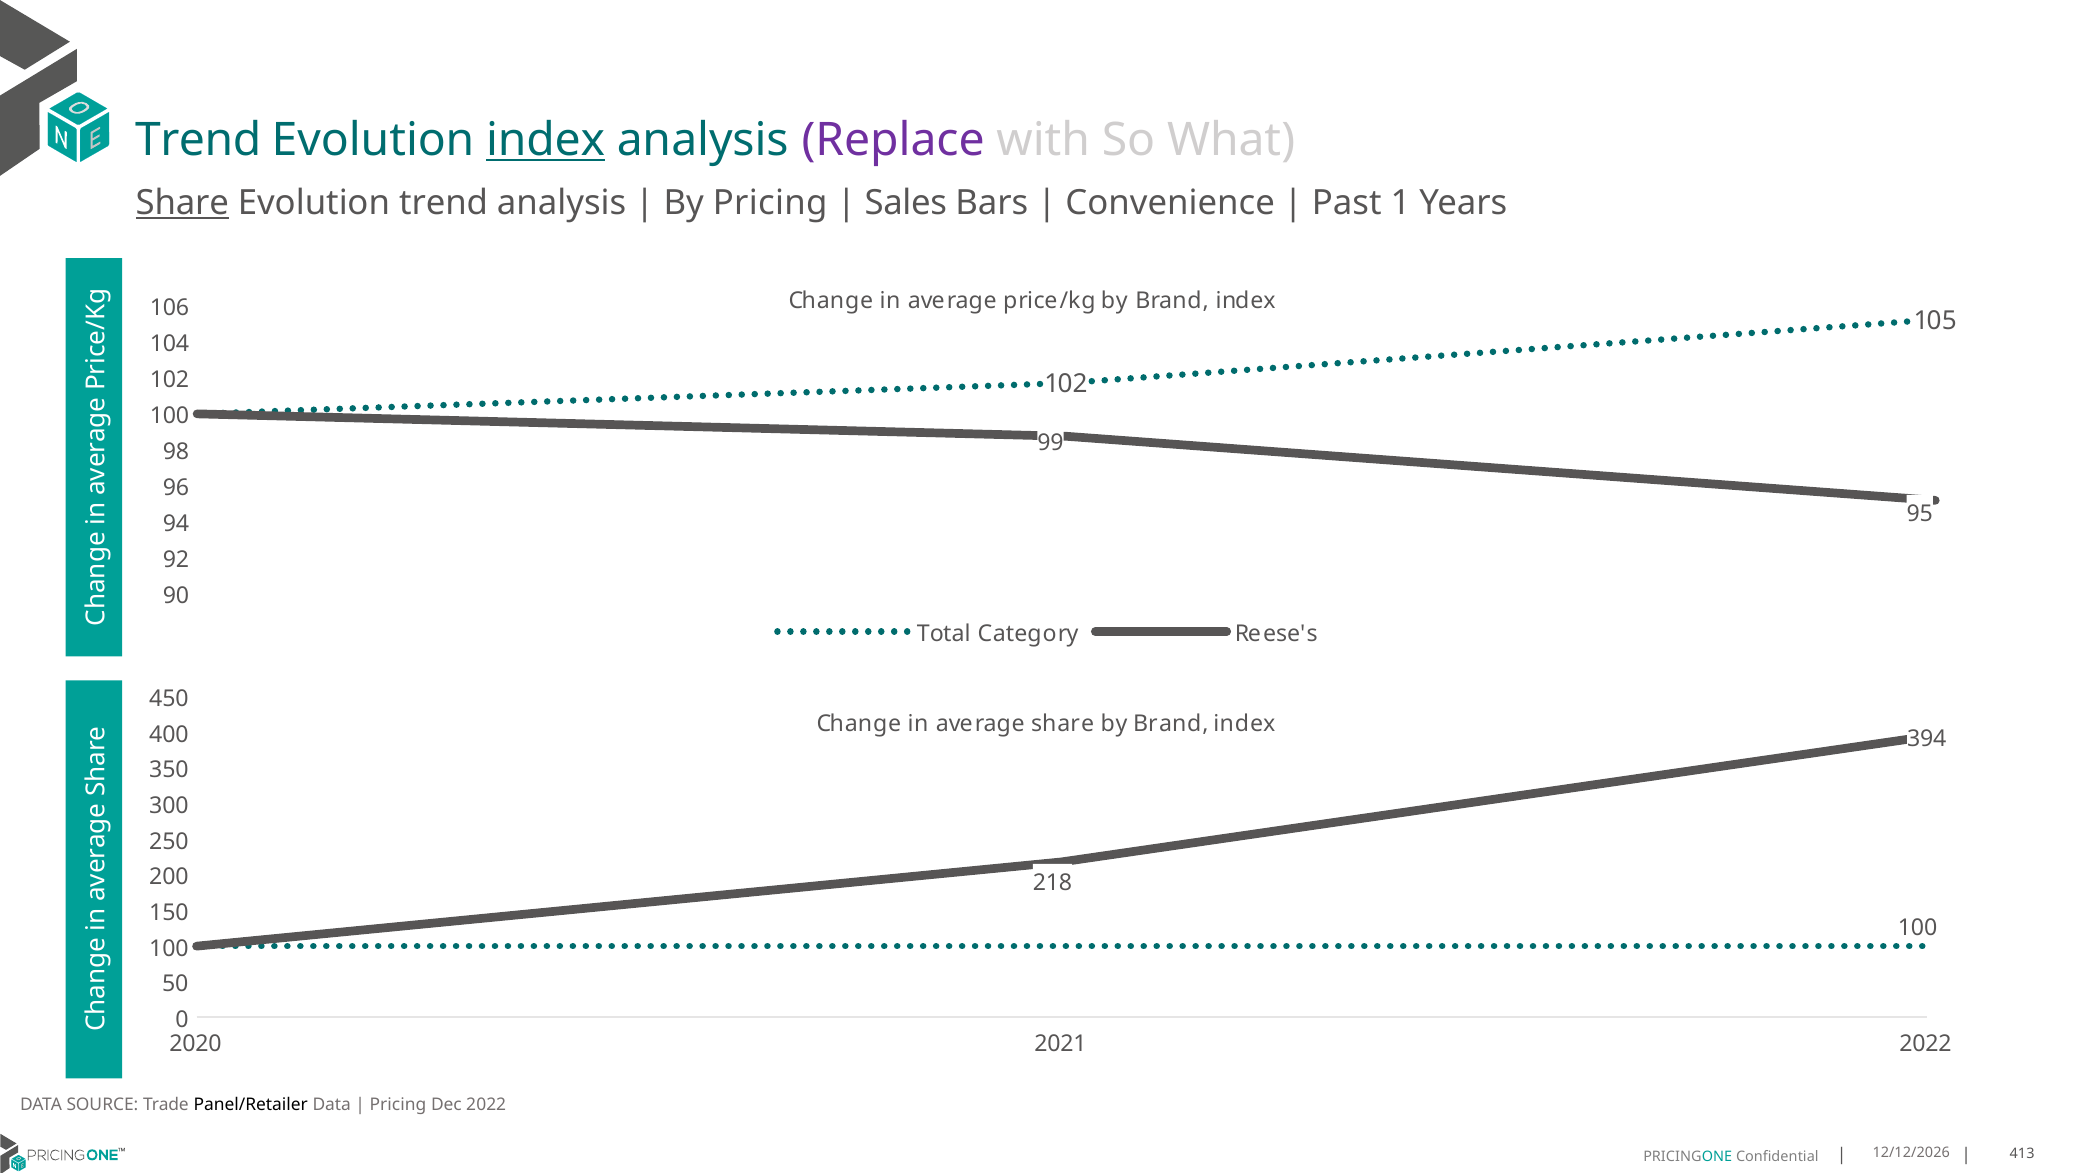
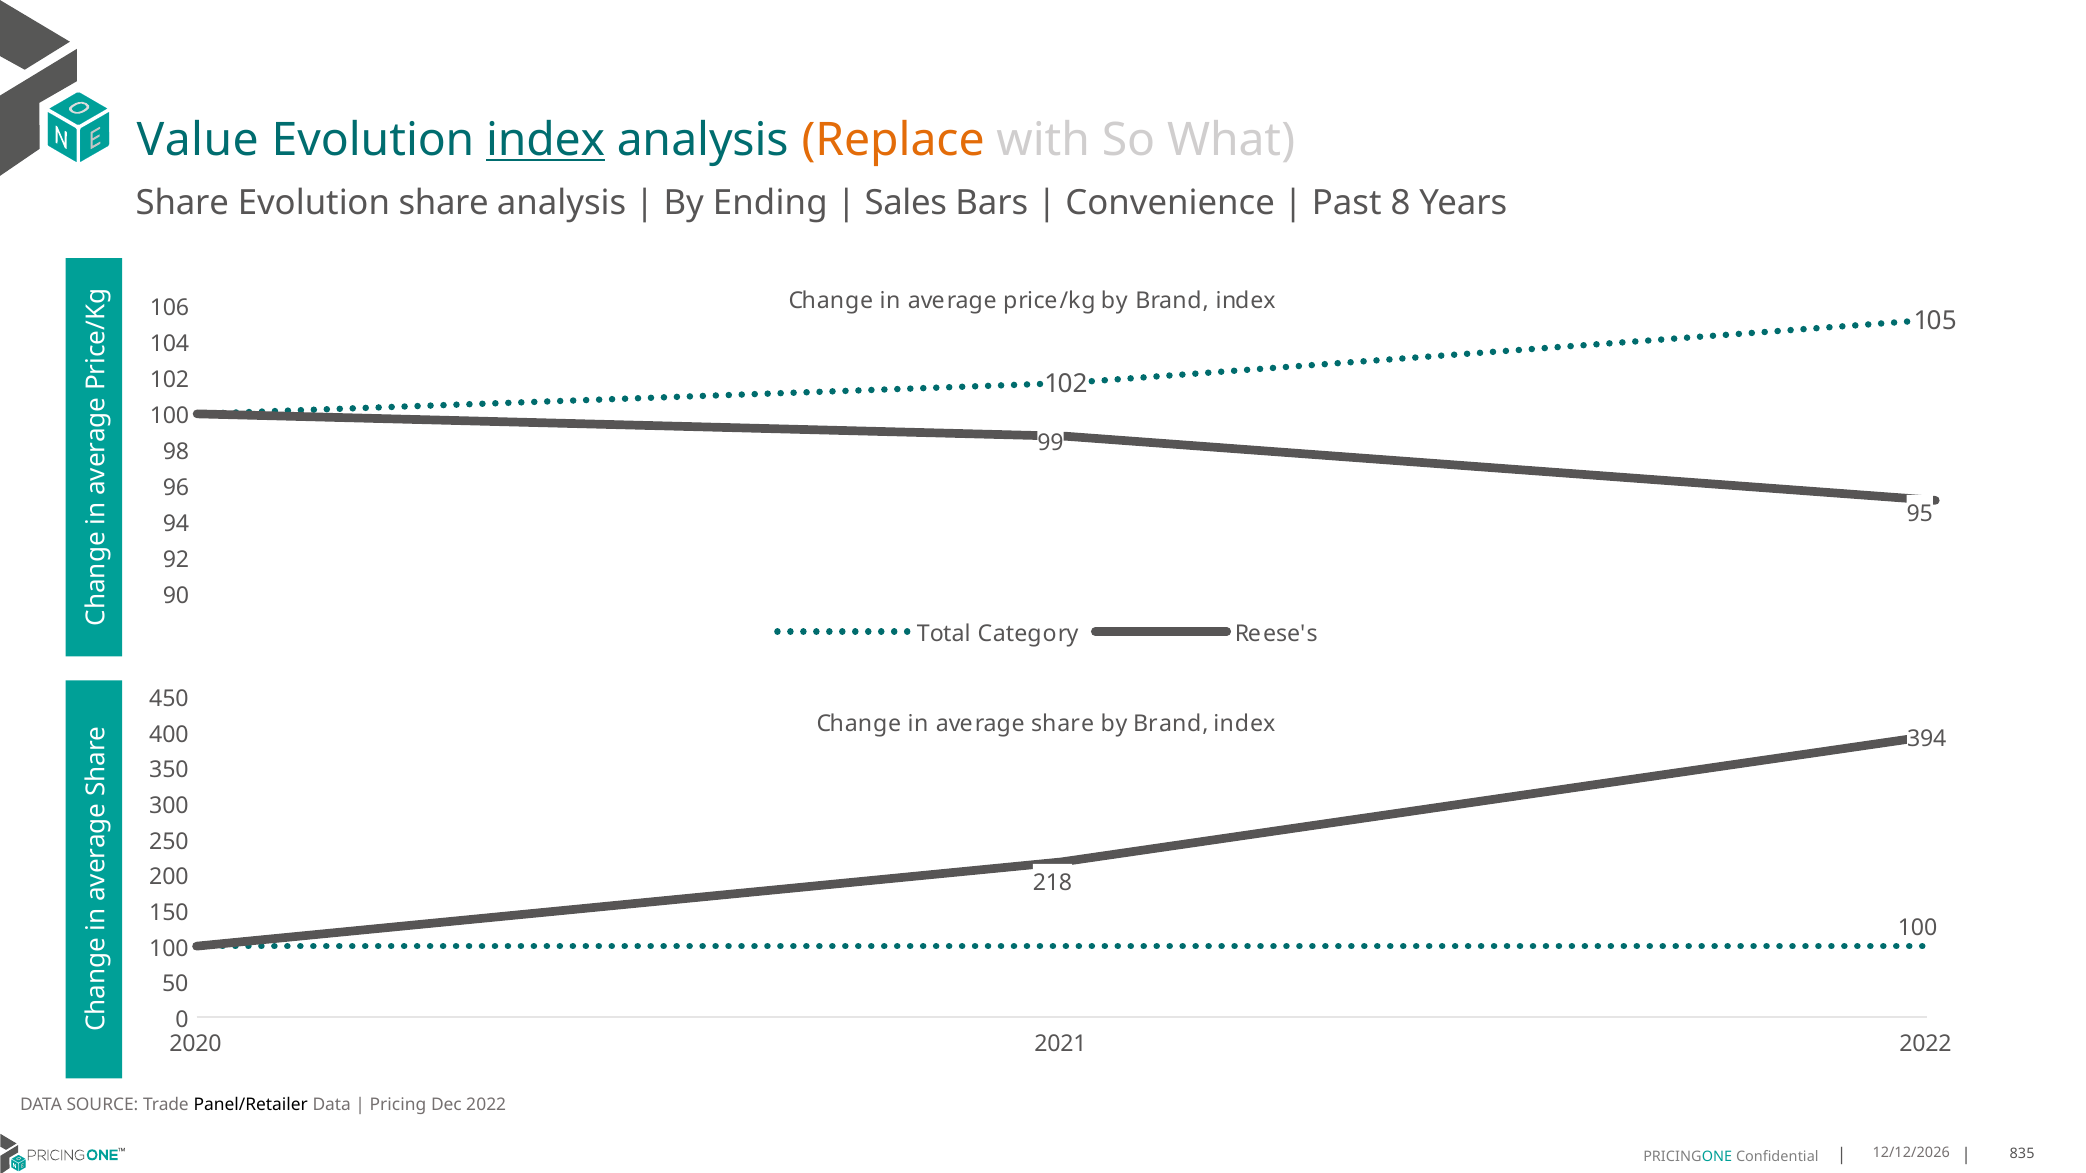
Trend at (198, 140): Trend -> Value
Replace colour: purple -> orange
Share at (182, 203) underline: present -> none
Evolution trend: trend -> share
By Pricing: Pricing -> Ending
1: 1 -> 8
413: 413 -> 835
